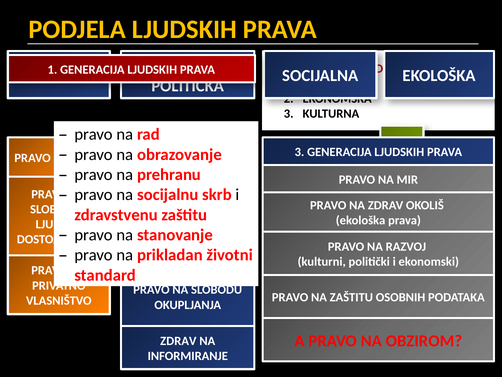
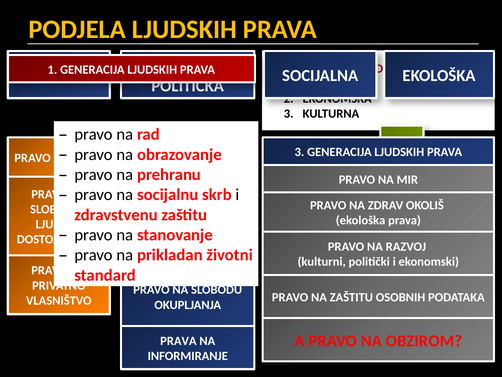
ZDRAV at (178, 340): ZDRAV -> PRAVA
